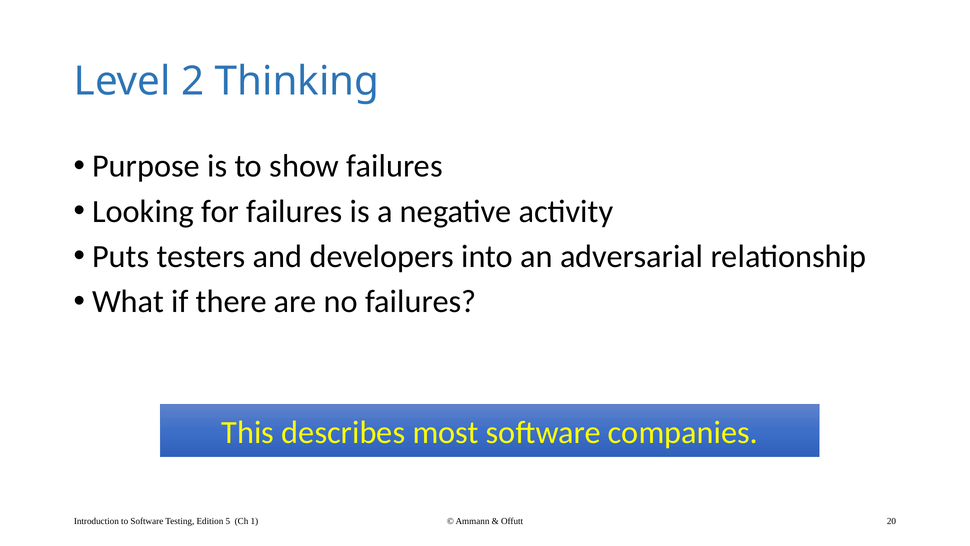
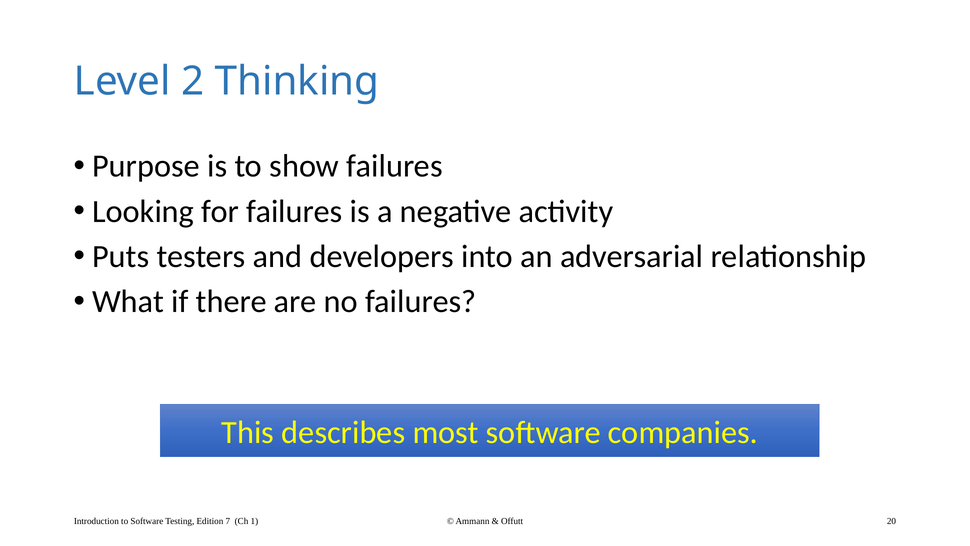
5: 5 -> 7
